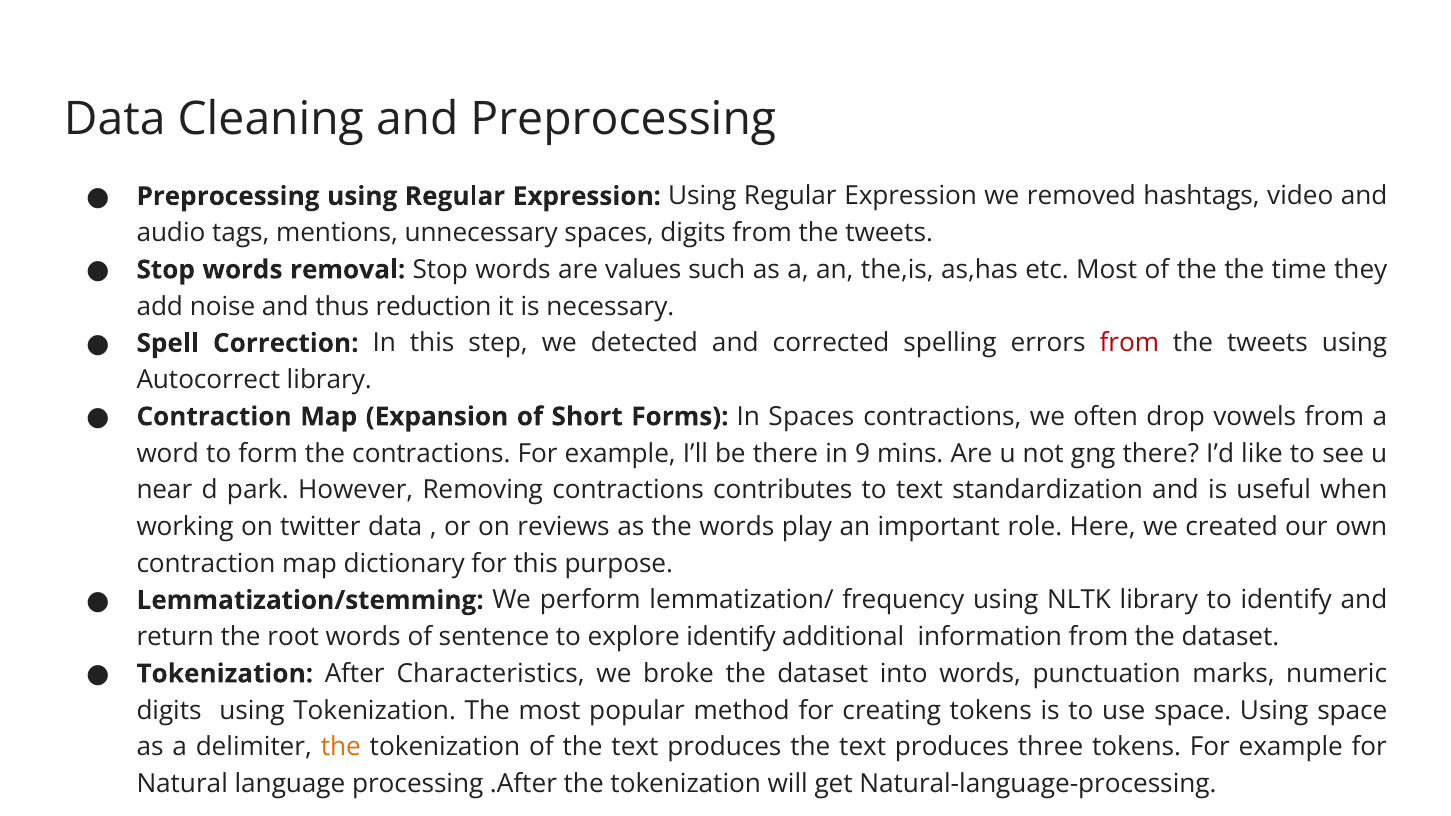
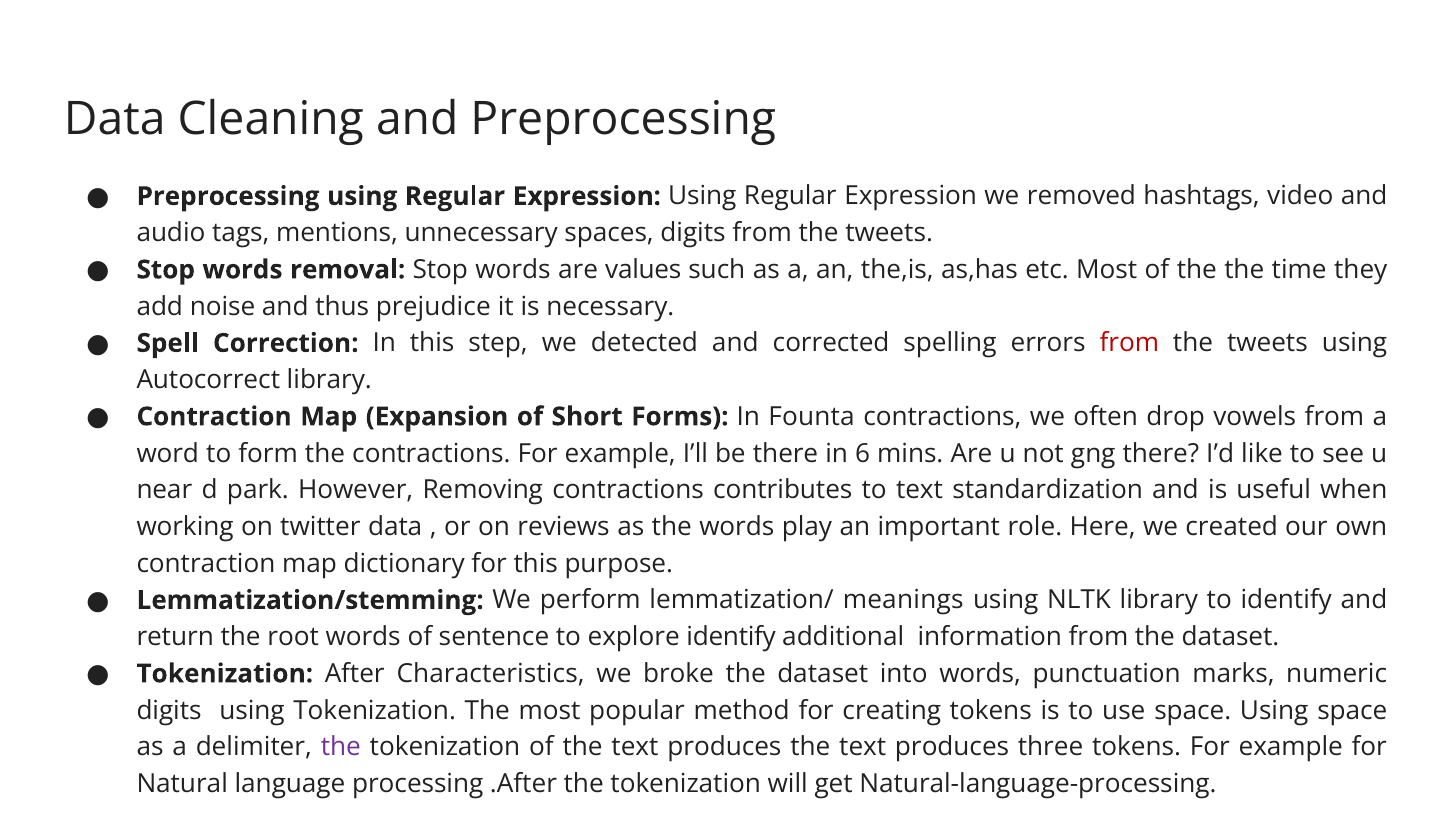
reduction: reduction -> prejudice
In Spaces: Spaces -> Founta
9: 9 -> 6
frequency: frequency -> meanings
the at (341, 747) colour: orange -> purple
